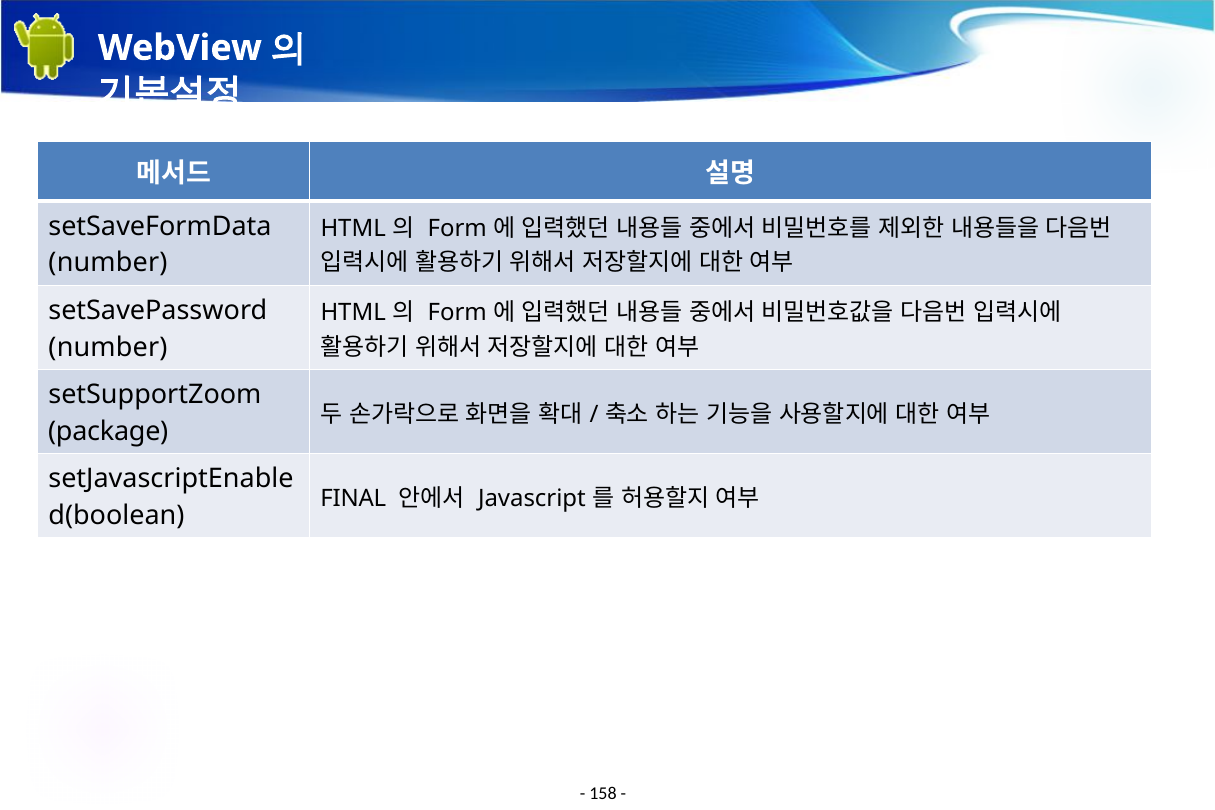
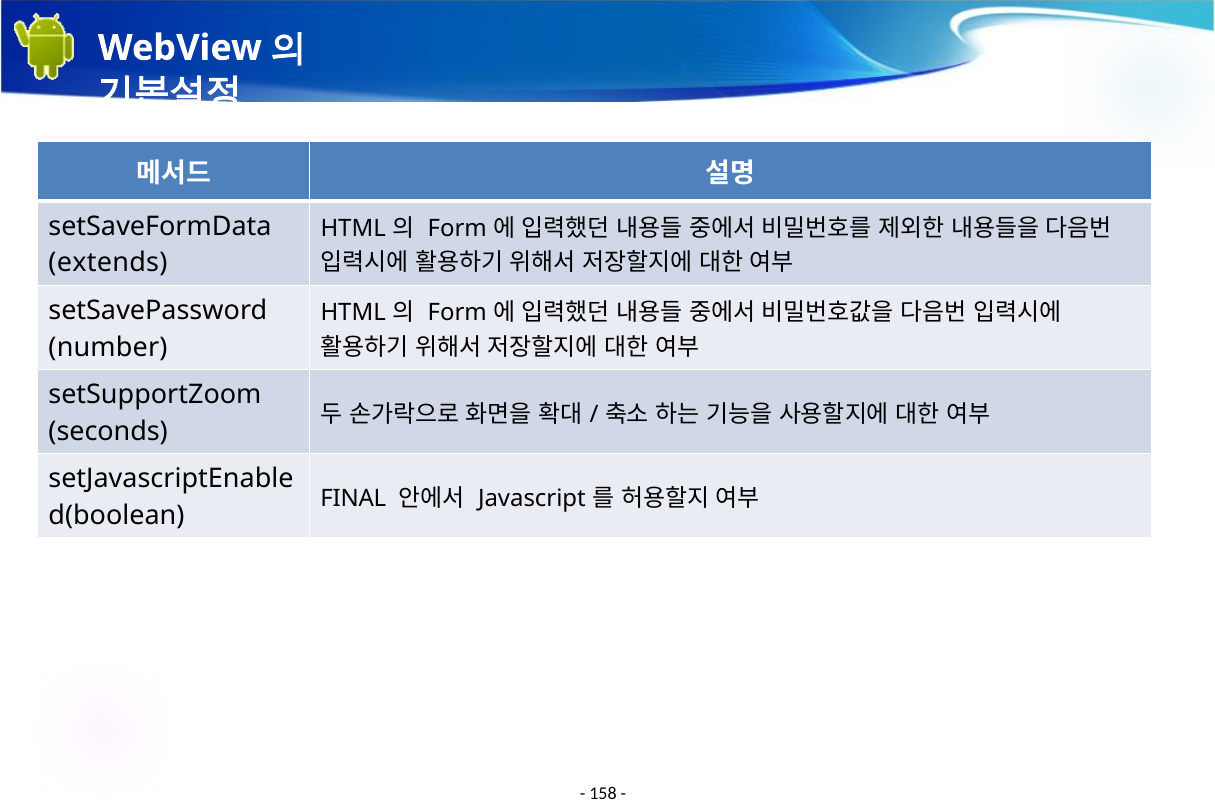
number at (108, 263): number -> extends
package: package -> seconds
